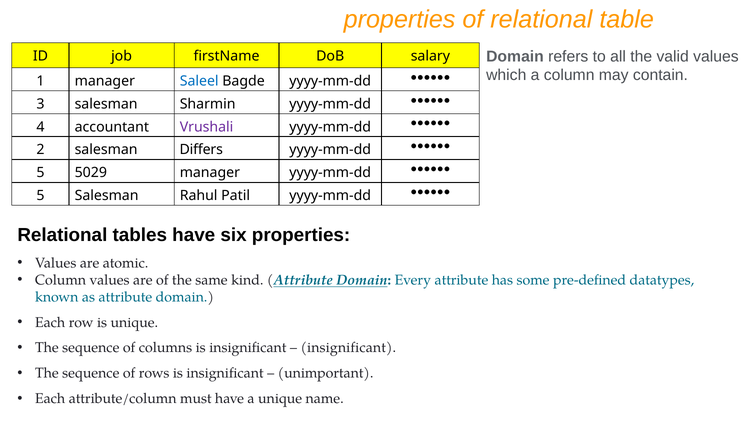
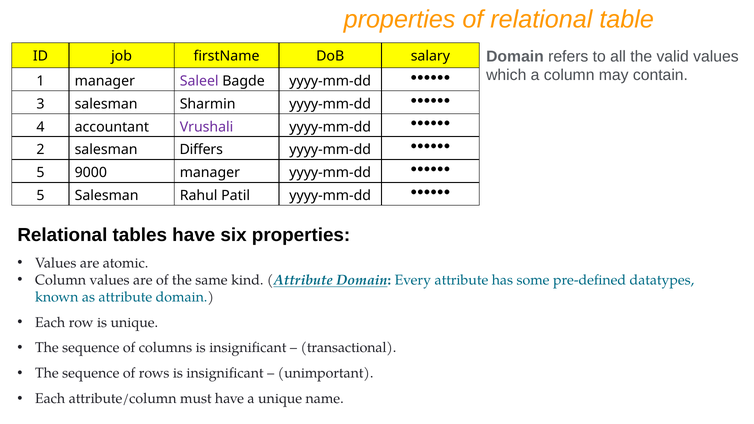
Saleel colour: blue -> purple
5029: 5029 -> 9000
insignificant at (348, 348): insignificant -> transactional
